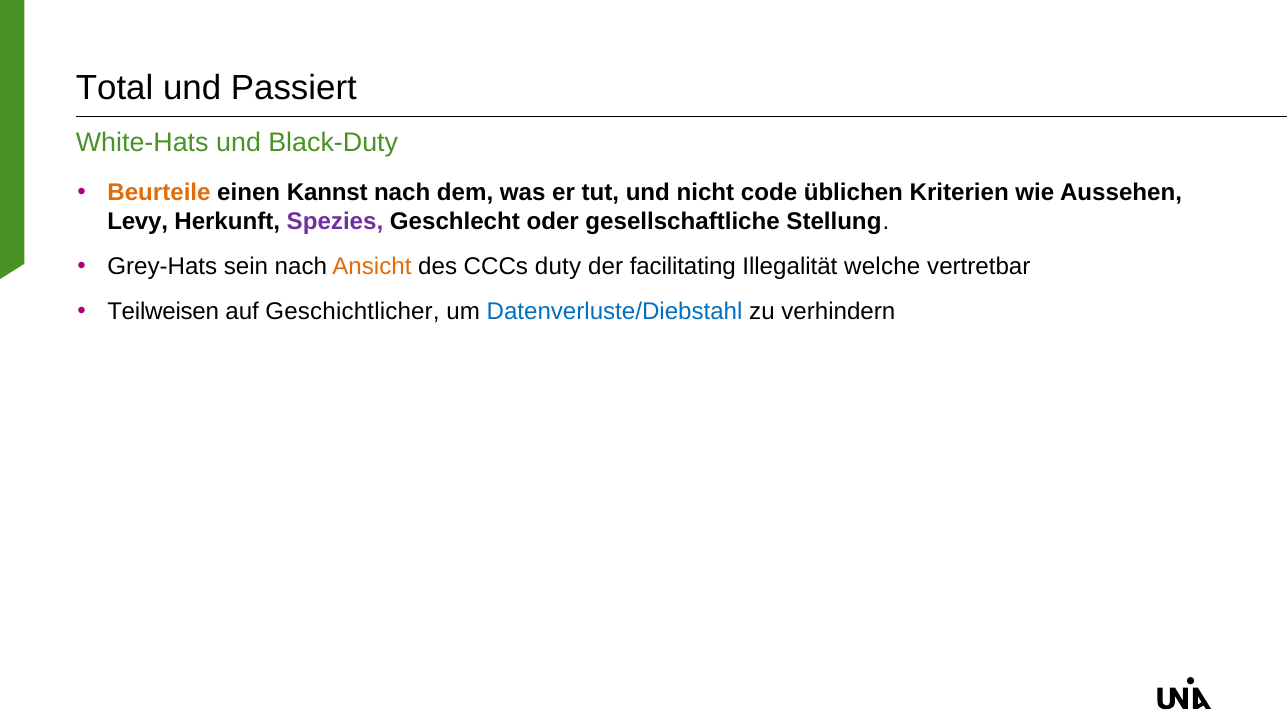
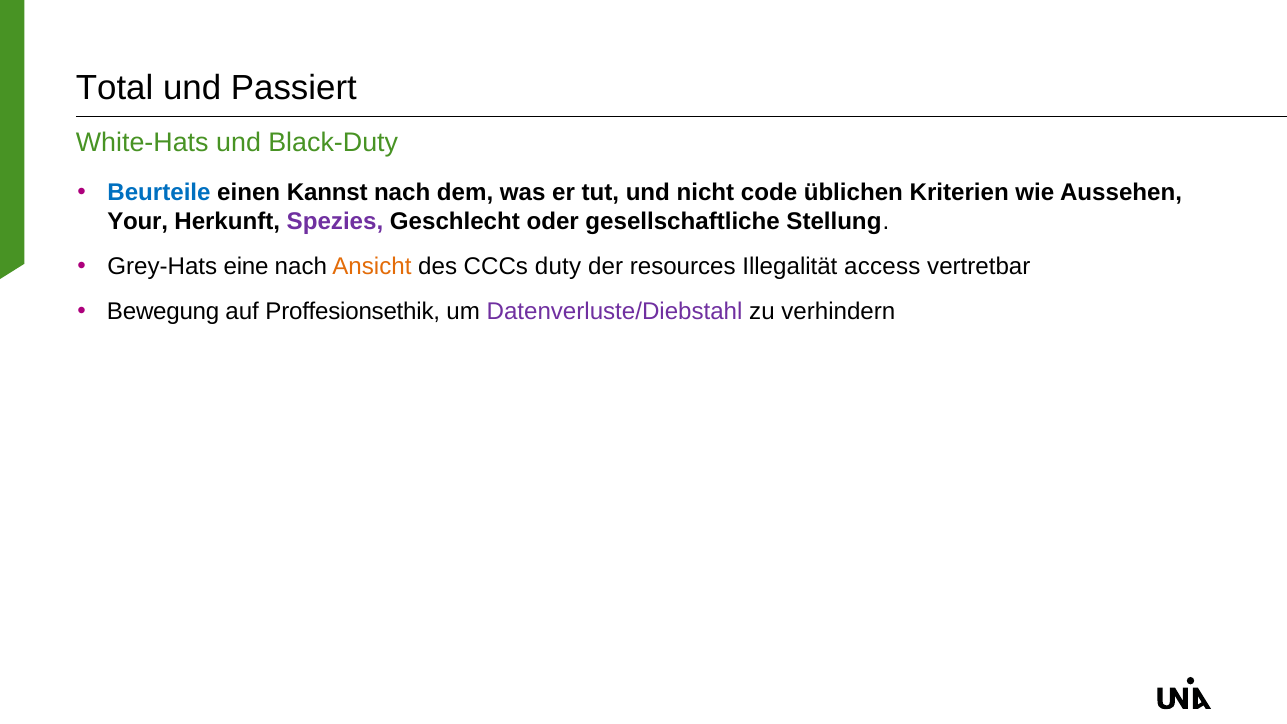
Beurteile colour: orange -> blue
Levy: Levy -> Your
sein: sein -> eine
facilitating: facilitating -> resources
welche: welche -> access
Teilweisen: Teilweisen -> Bewegung
Geschichtlicher: Geschichtlicher -> Proffesionsethik
Datenverluste/Diebstahl colour: blue -> purple
